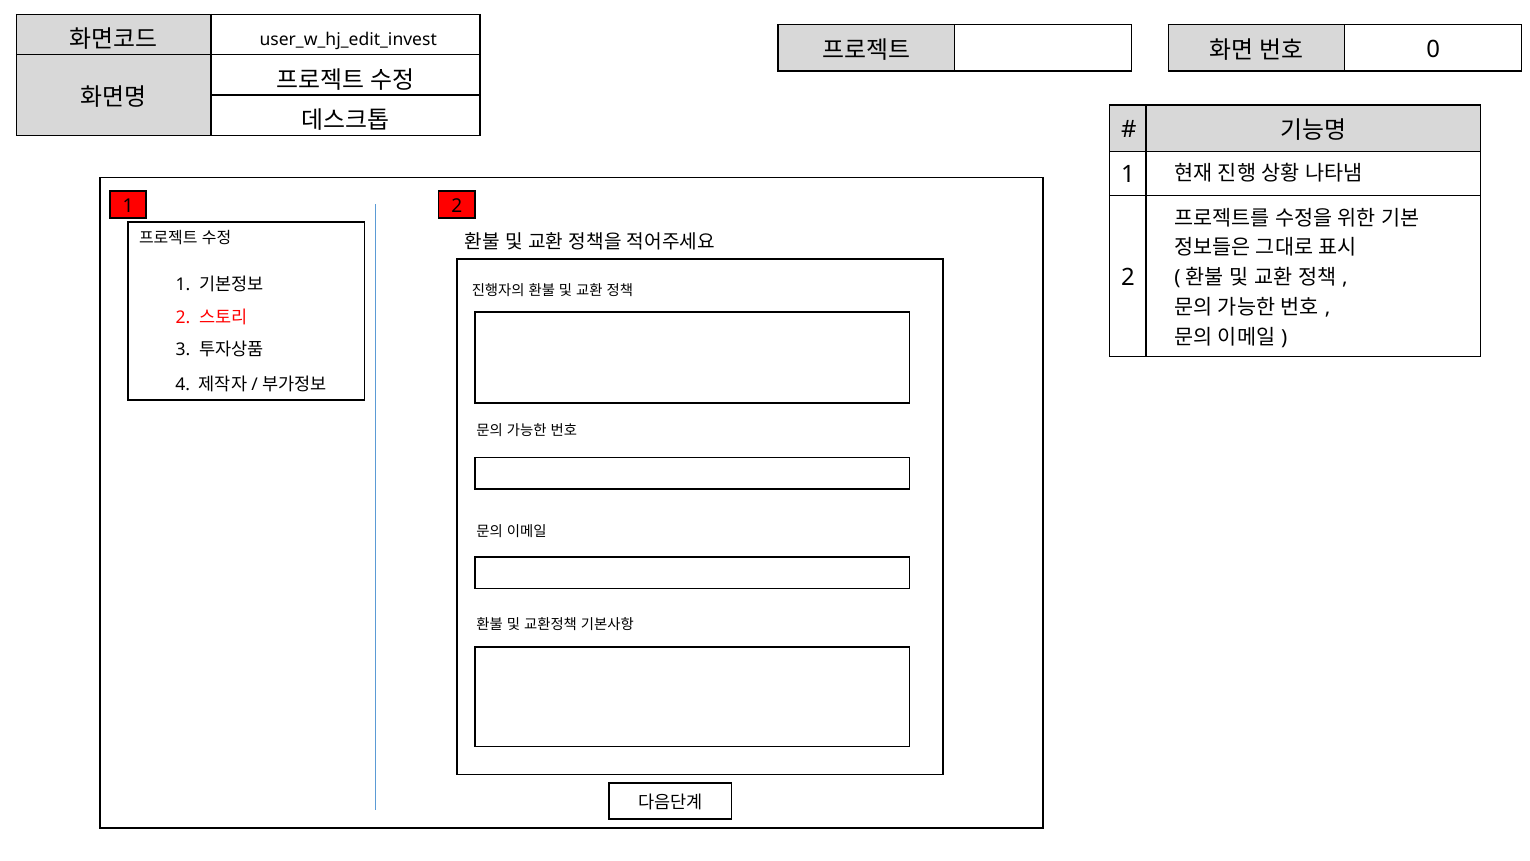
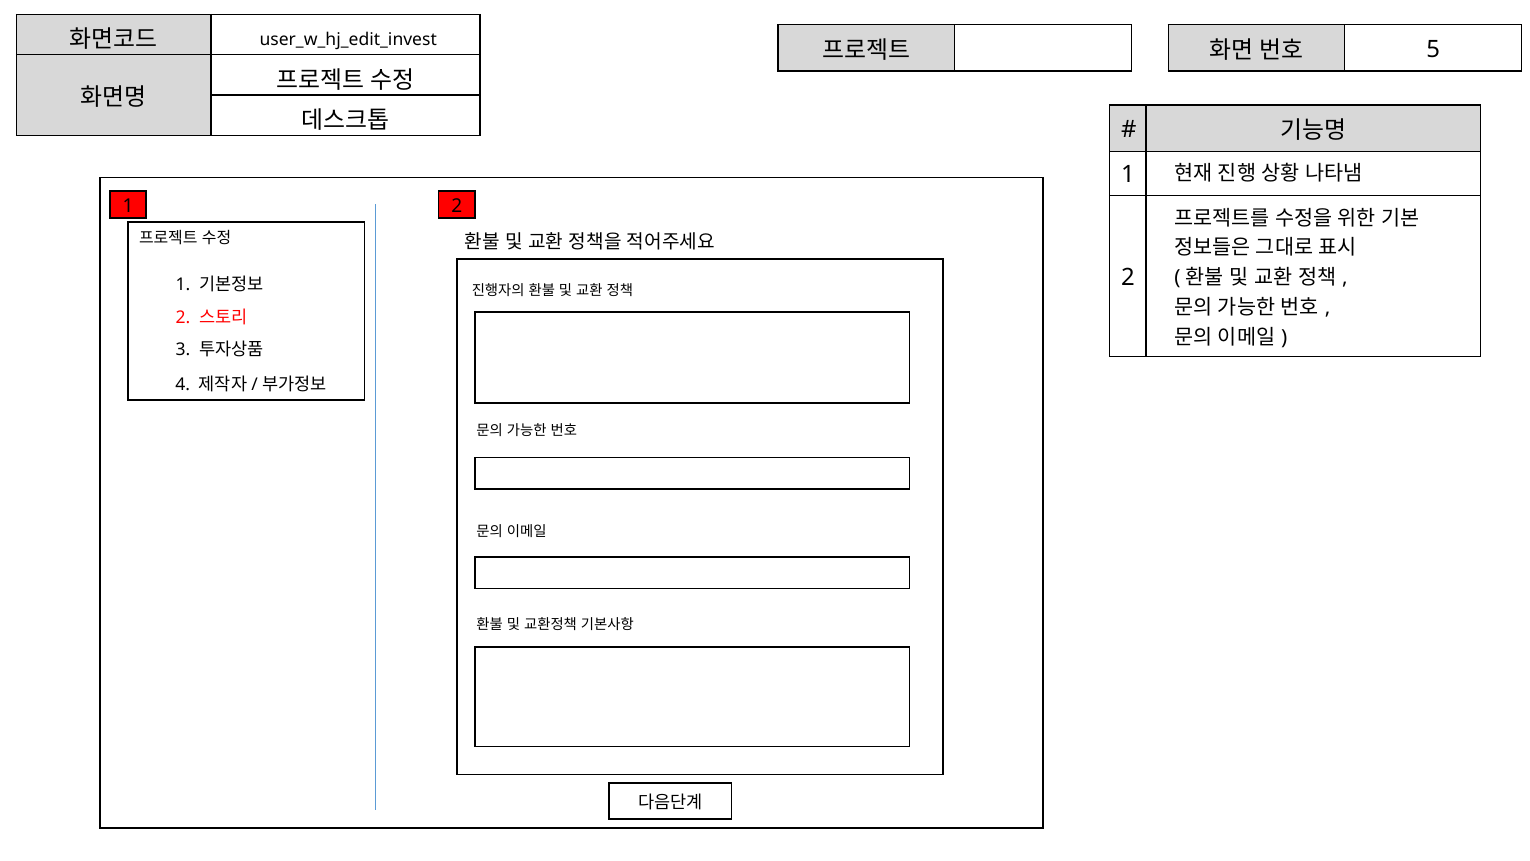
0: 0 -> 5
